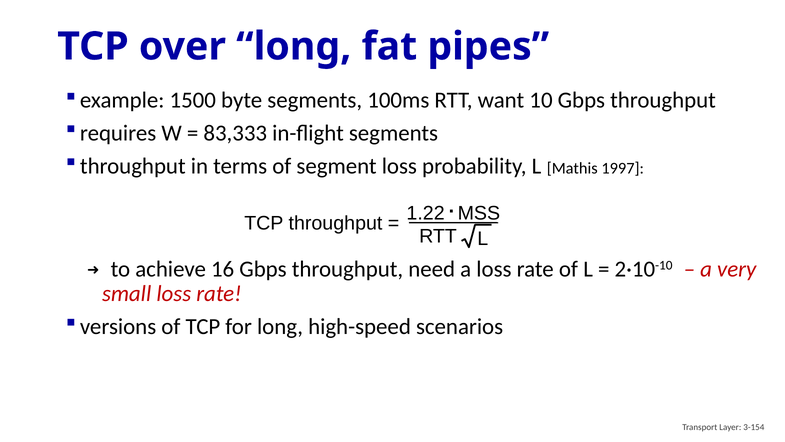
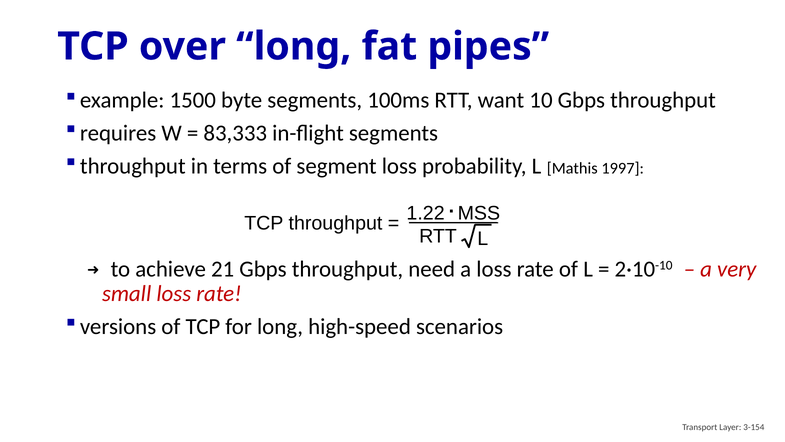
16: 16 -> 21
